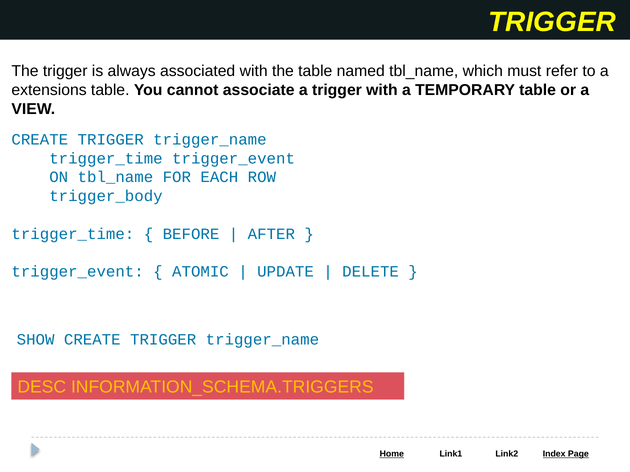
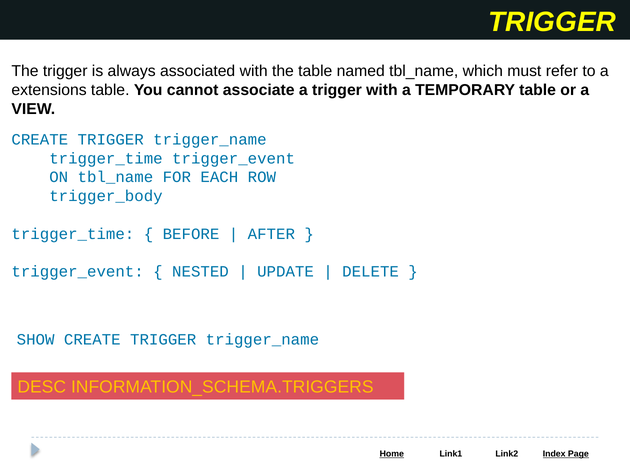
ATOMIC: ATOMIC -> NESTED
